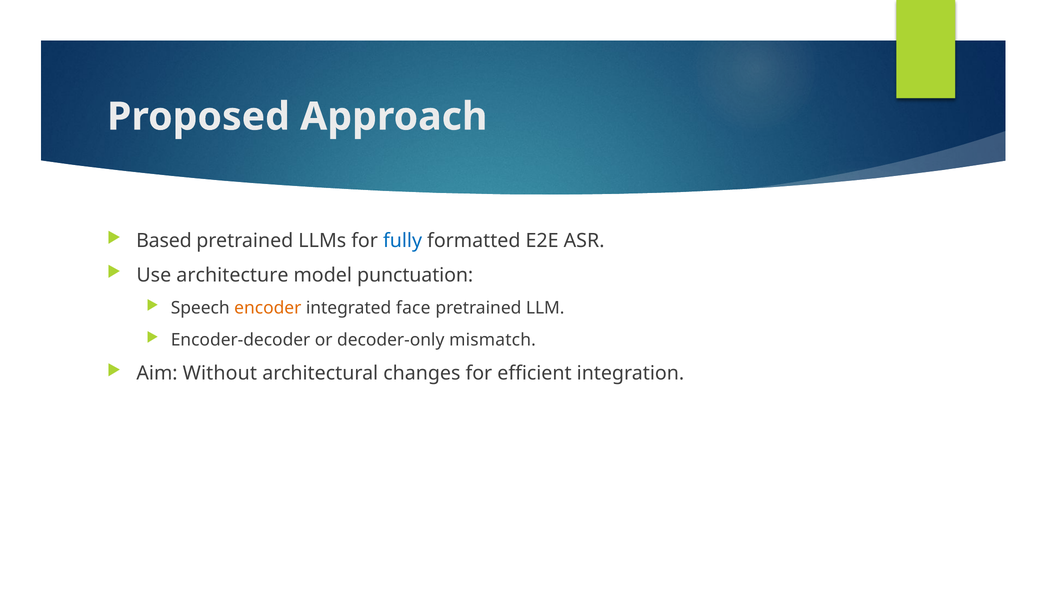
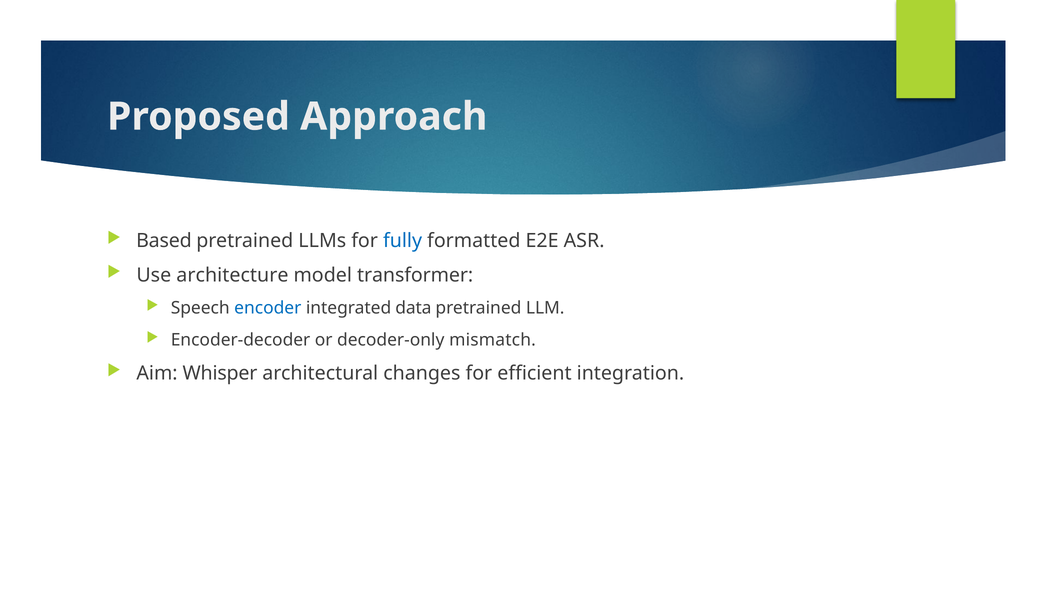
punctuation: punctuation -> transformer
encoder colour: orange -> blue
face: face -> data
Without: Without -> Whisper
